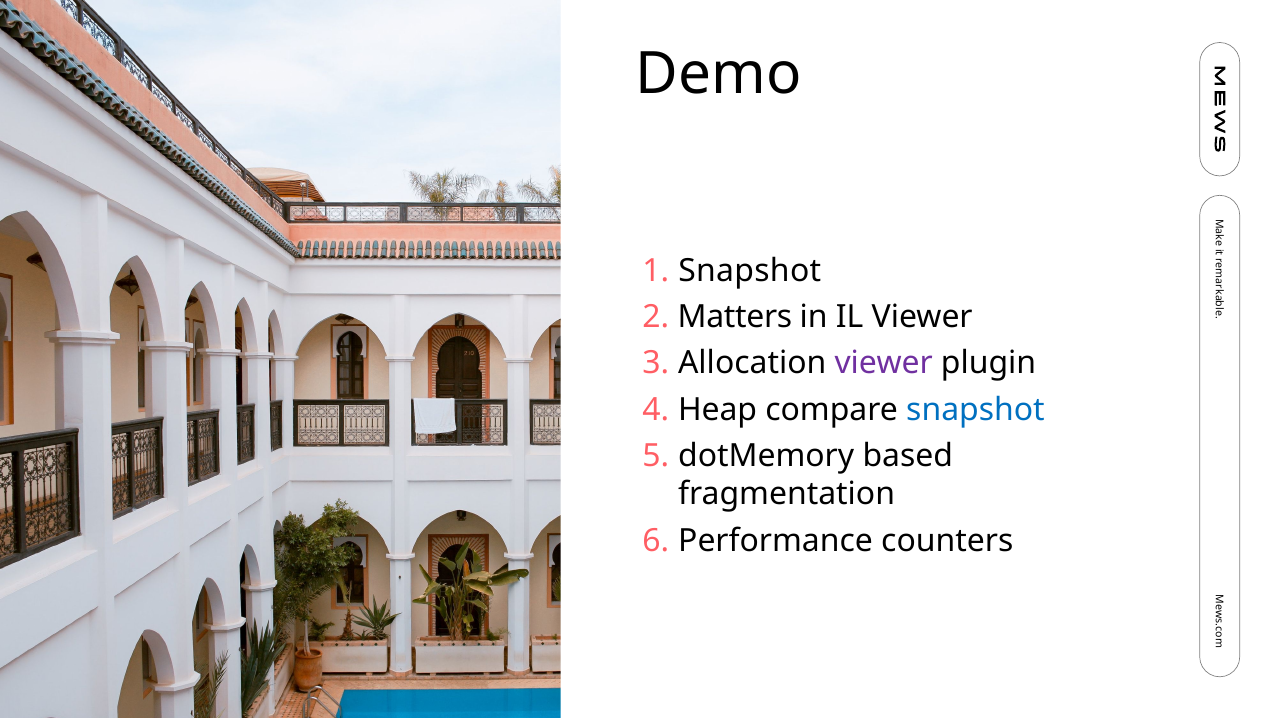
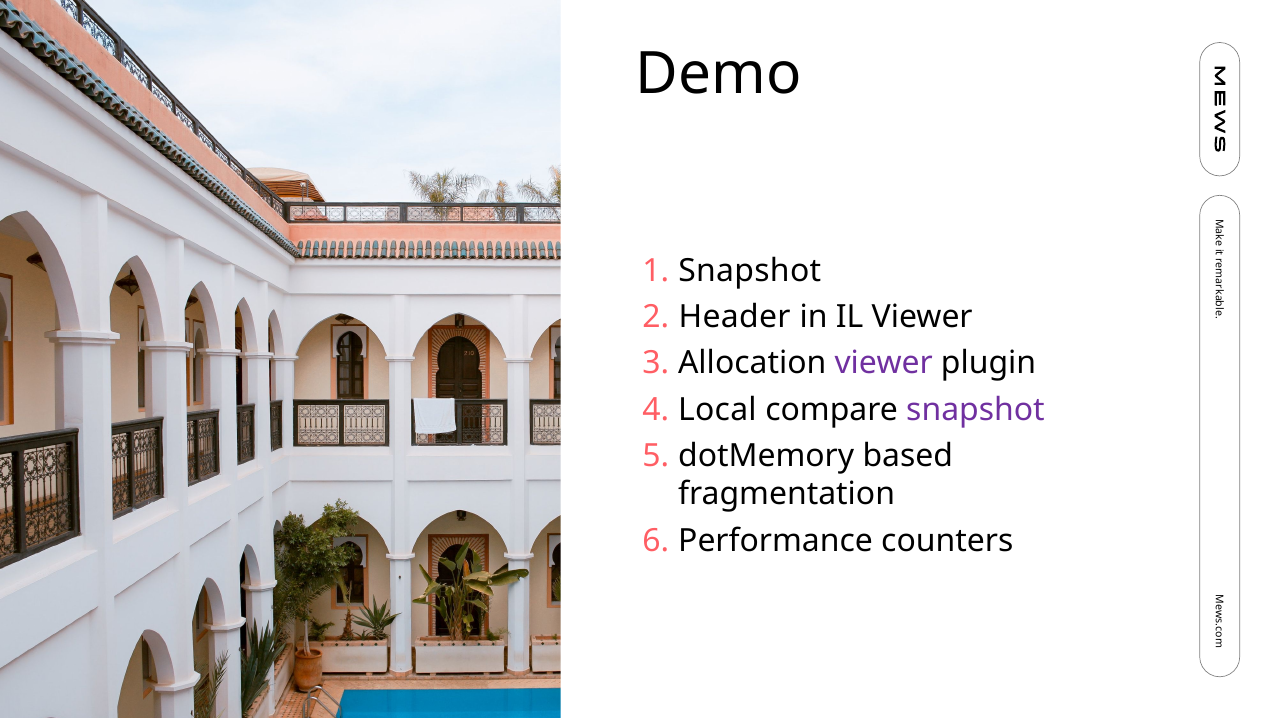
Matters: Matters -> Header
Heap: Heap -> Local
snapshot at (975, 410) colour: blue -> purple
